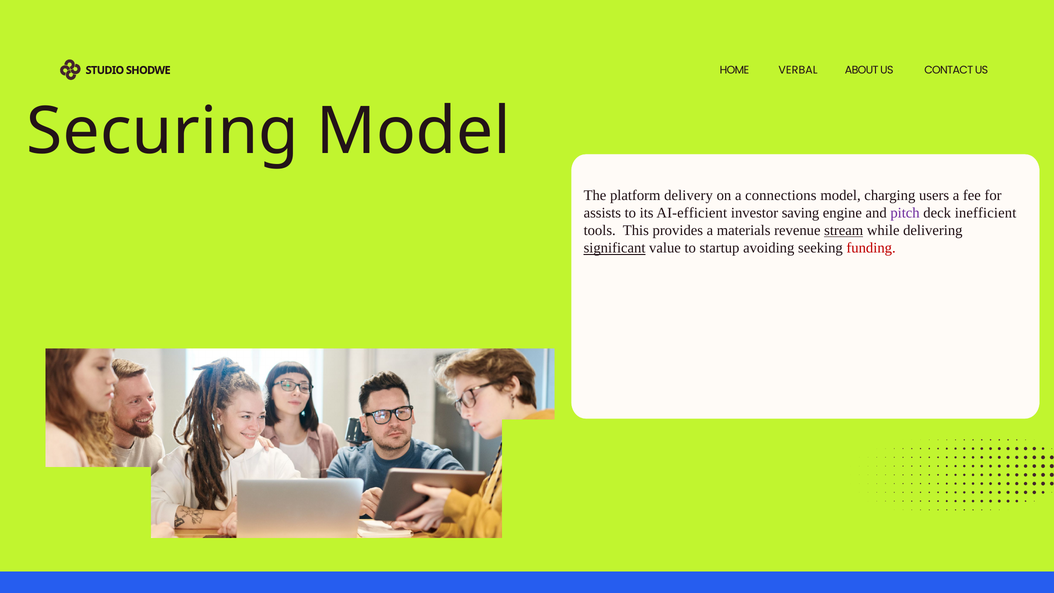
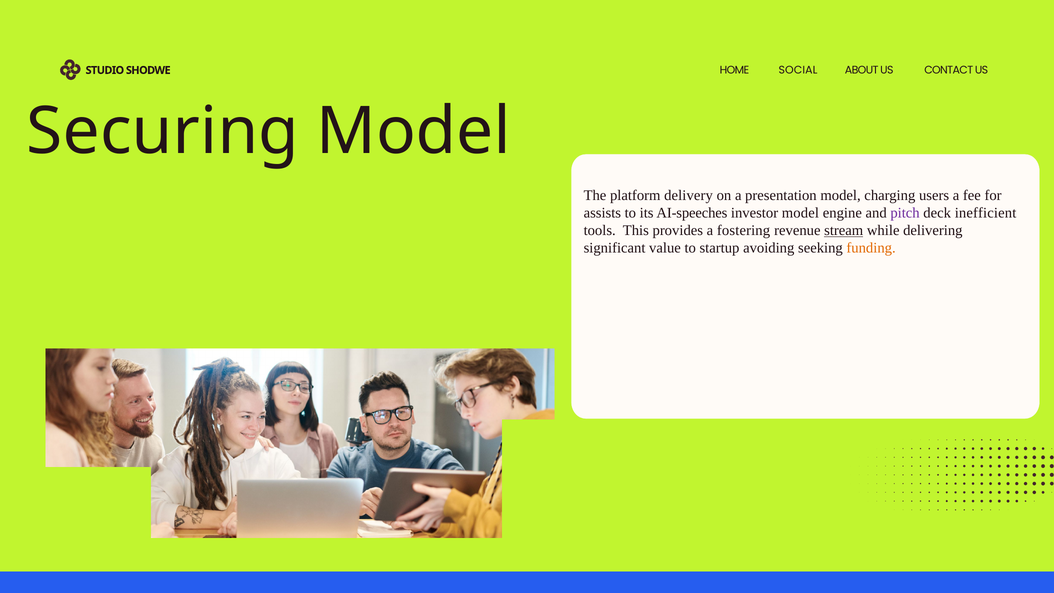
VERBAL: VERBAL -> SOCIAL
connections: connections -> presentation
AI-efficient: AI-efficient -> AI-speeches
investor saving: saving -> model
materials: materials -> fostering
significant underline: present -> none
funding colour: red -> orange
